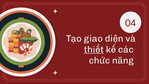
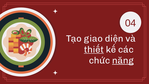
năng underline: none -> present
